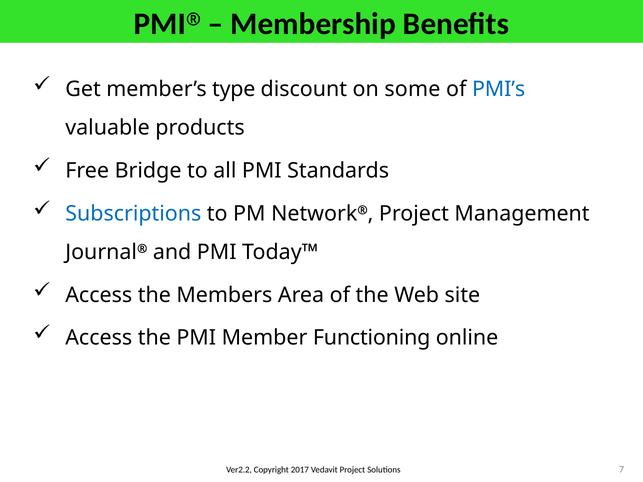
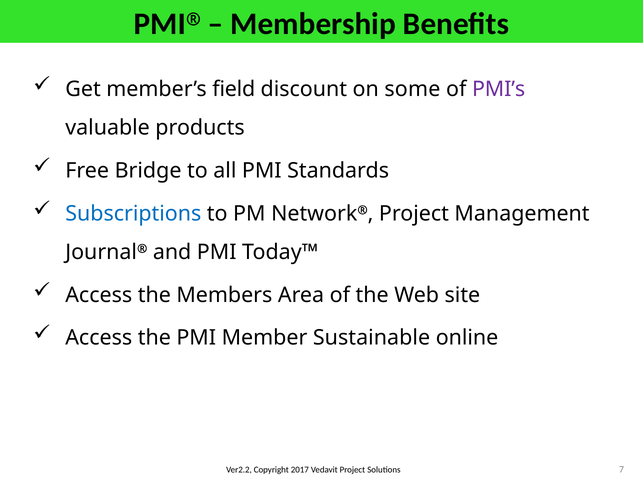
type: type -> field
PMI’s colour: blue -> purple
Functioning: Functioning -> Sustainable
